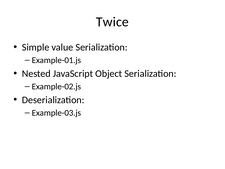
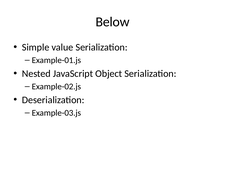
Twice: Twice -> Below
